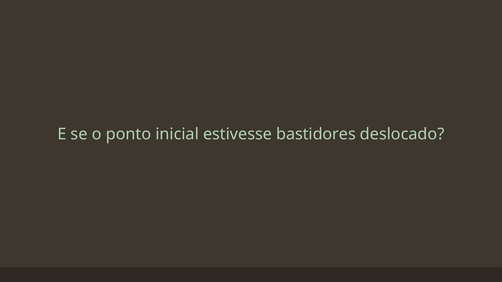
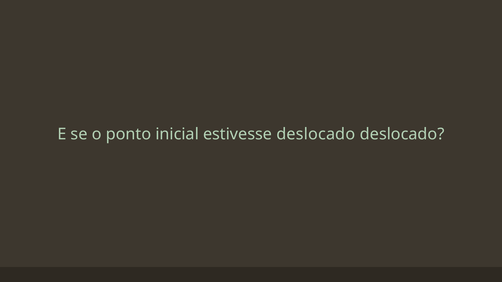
estivesse bastidores: bastidores -> deslocado
